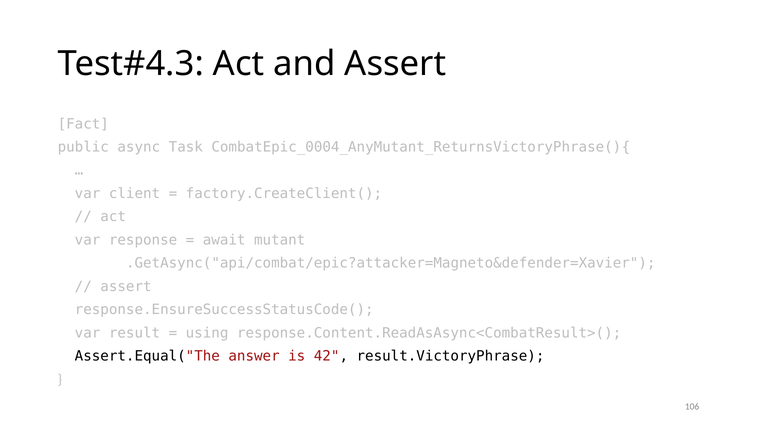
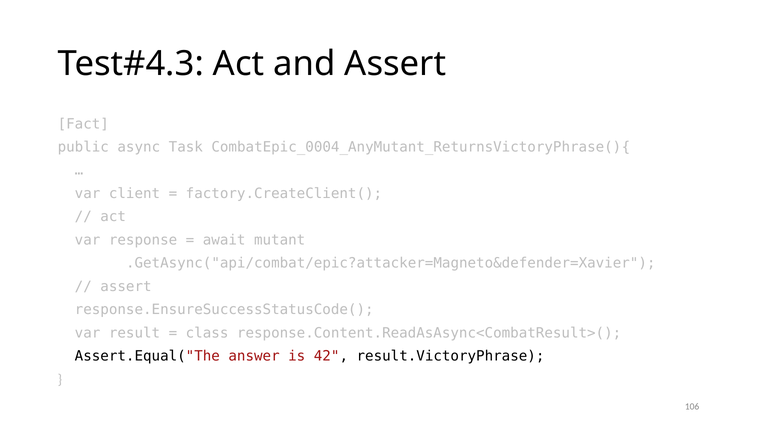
using: using -> class
